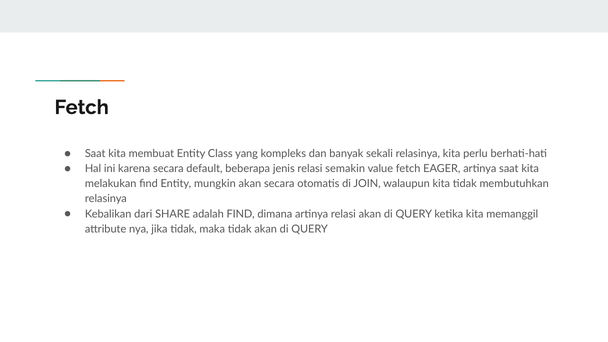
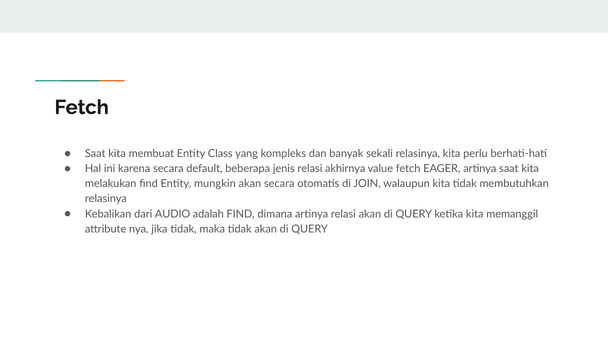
semakin: semakin -> akhirnya
SHARE: SHARE -> AUDIO
